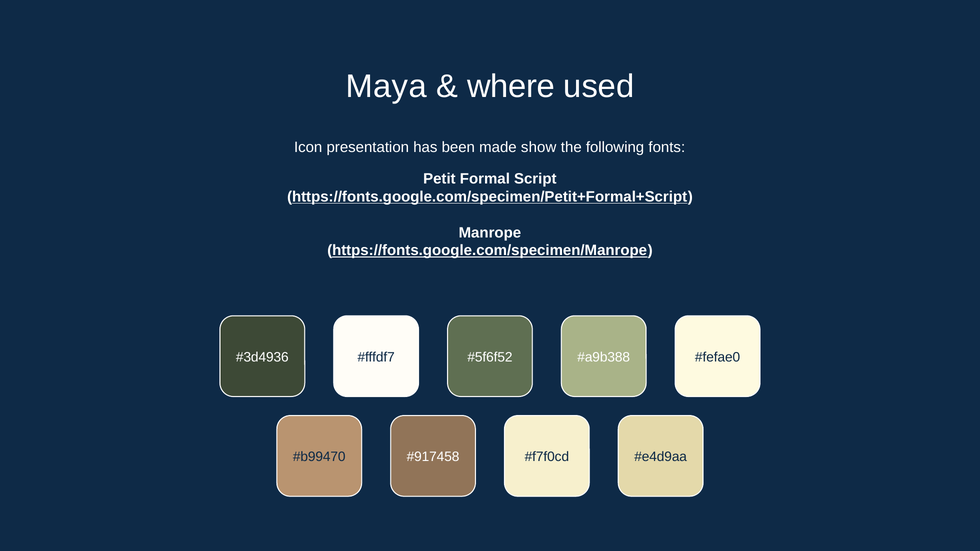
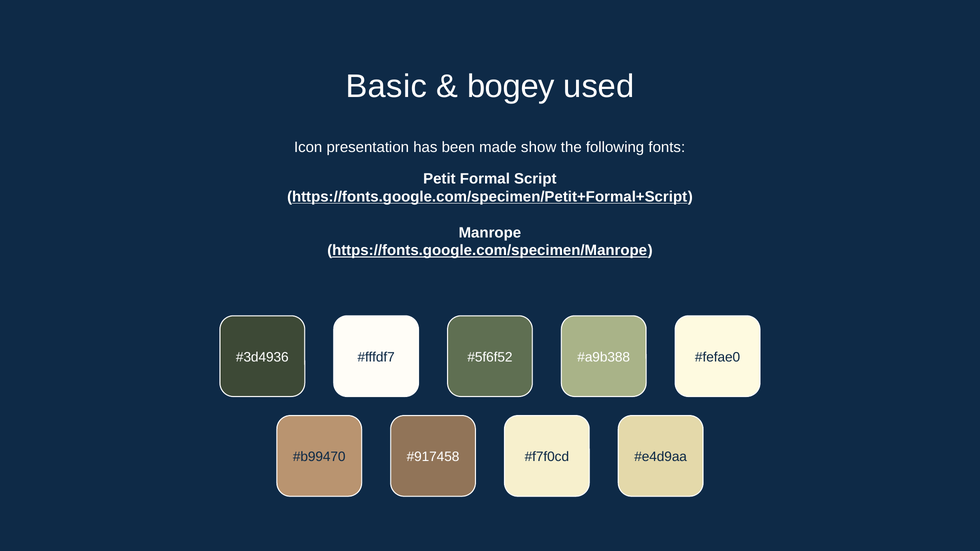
Maya: Maya -> Basic
where: where -> bogey
